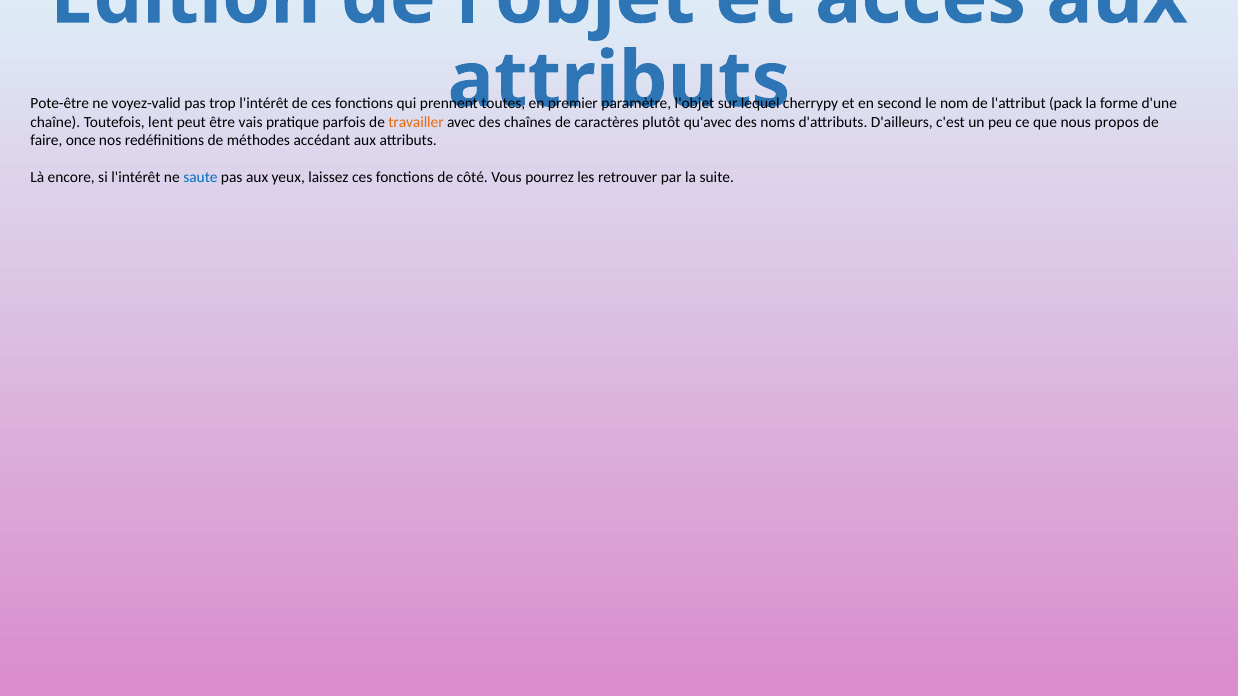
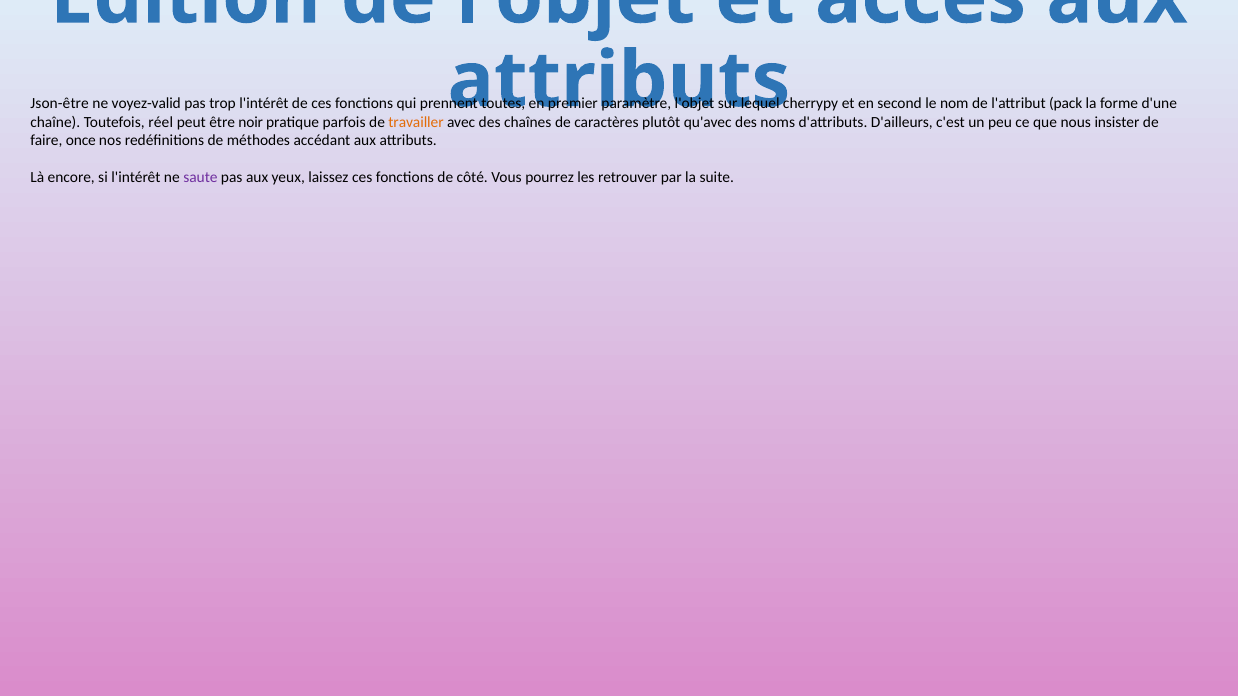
Pote-être: Pote-être -> Json-être
lent: lent -> réel
vais: vais -> noir
propos: propos -> insister
saute colour: blue -> purple
